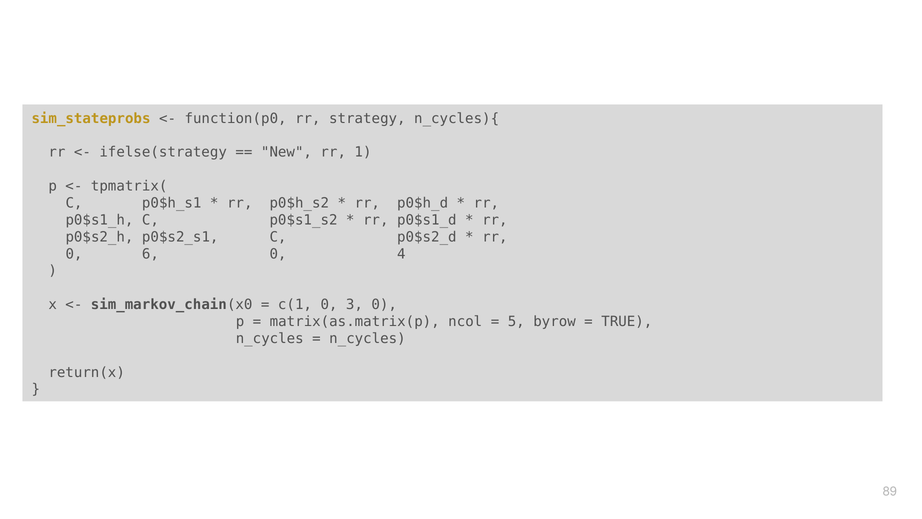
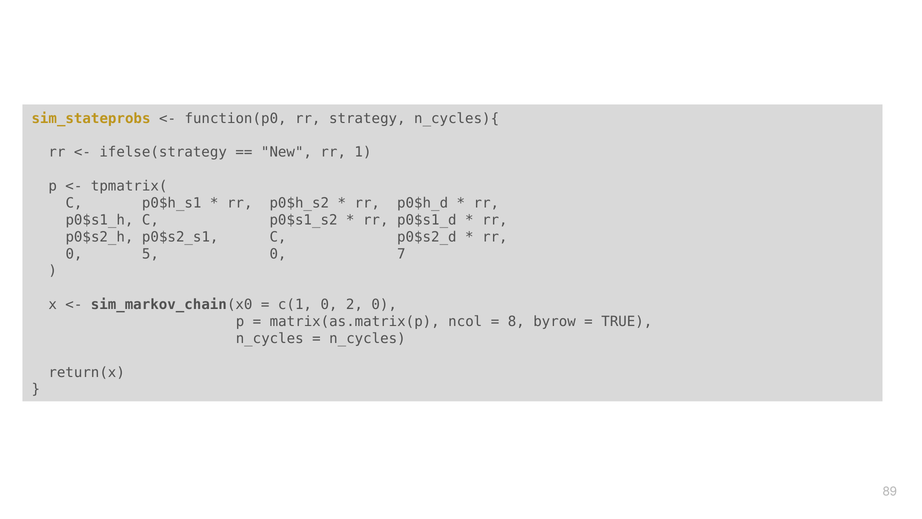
6: 6 -> 5
4: 4 -> 7
3: 3 -> 2
5: 5 -> 8
